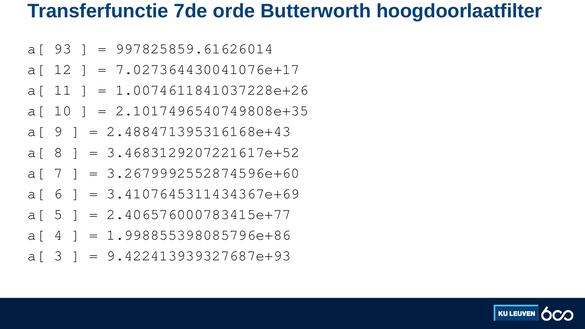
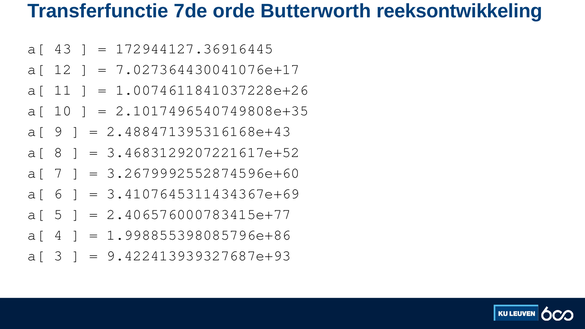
hoogdoorlaatfilter: hoogdoorlaatfilter -> reeksontwikkeling
93: 93 -> 43
997825859.61626014: 997825859.61626014 -> 172944127.36916445
